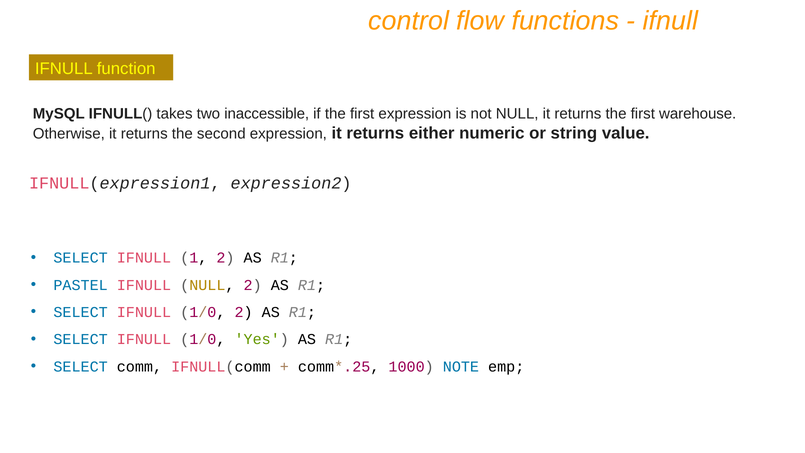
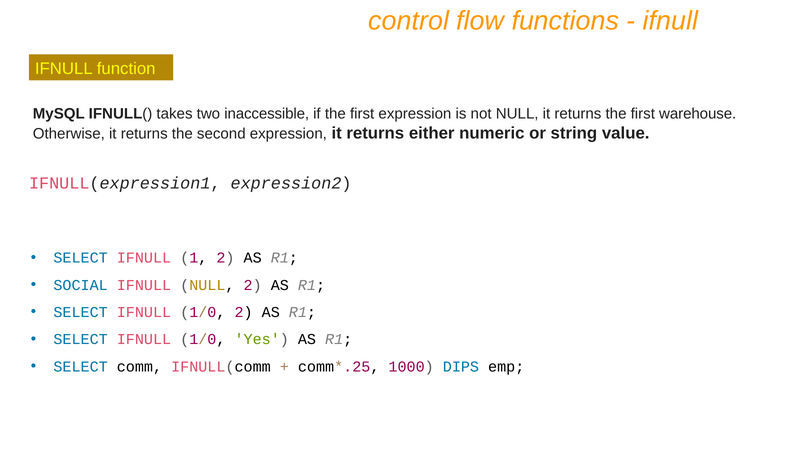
PASTEL: PASTEL -> SOCIAL
NOTE: NOTE -> DIPS
